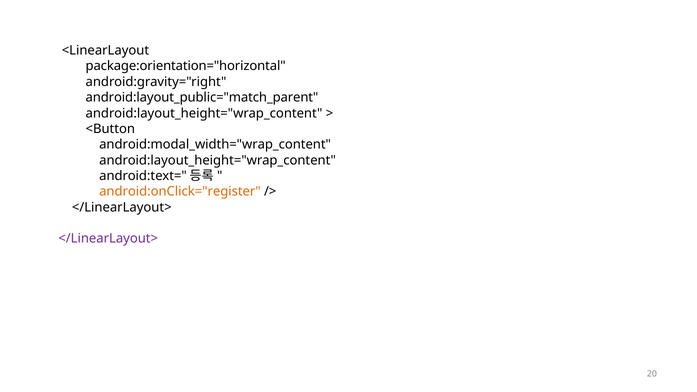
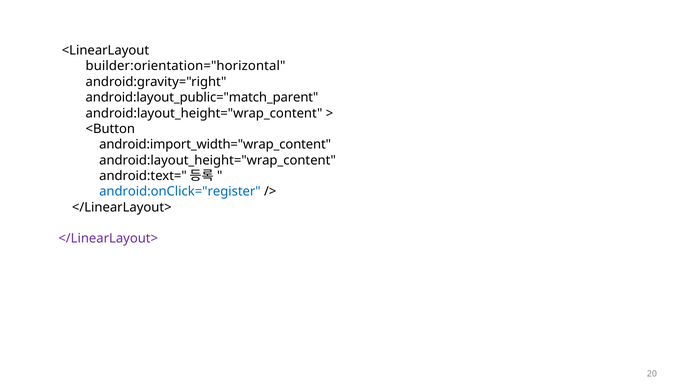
package:orientation="horizontal: package:orientation="horizontal -> builder:orientation="horizontal
android:modal_width="wrap_content: android:modal_width="wrap_content -> android:import_width="wrap_content
android:onClick="register colour: orange -> blue
